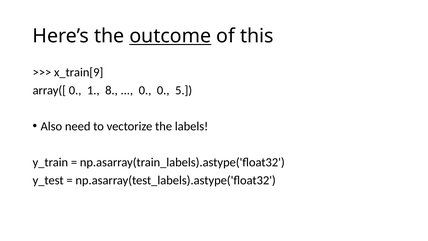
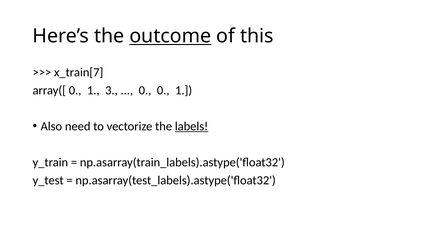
x_train[9: x_train[9 -> x_train[7
8: 8 -> 3
0 0 5: 5 -> 1
labels underline: none -> present
